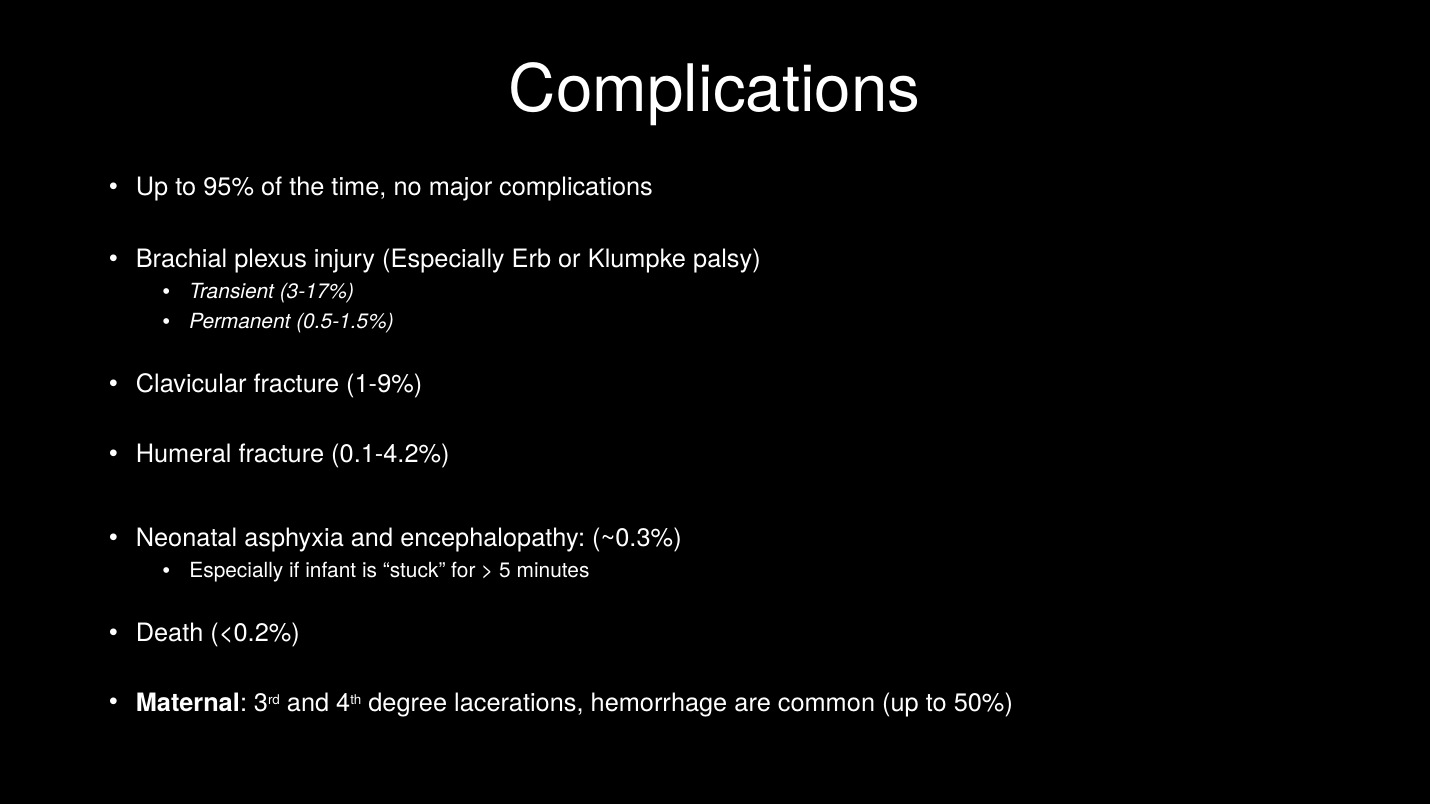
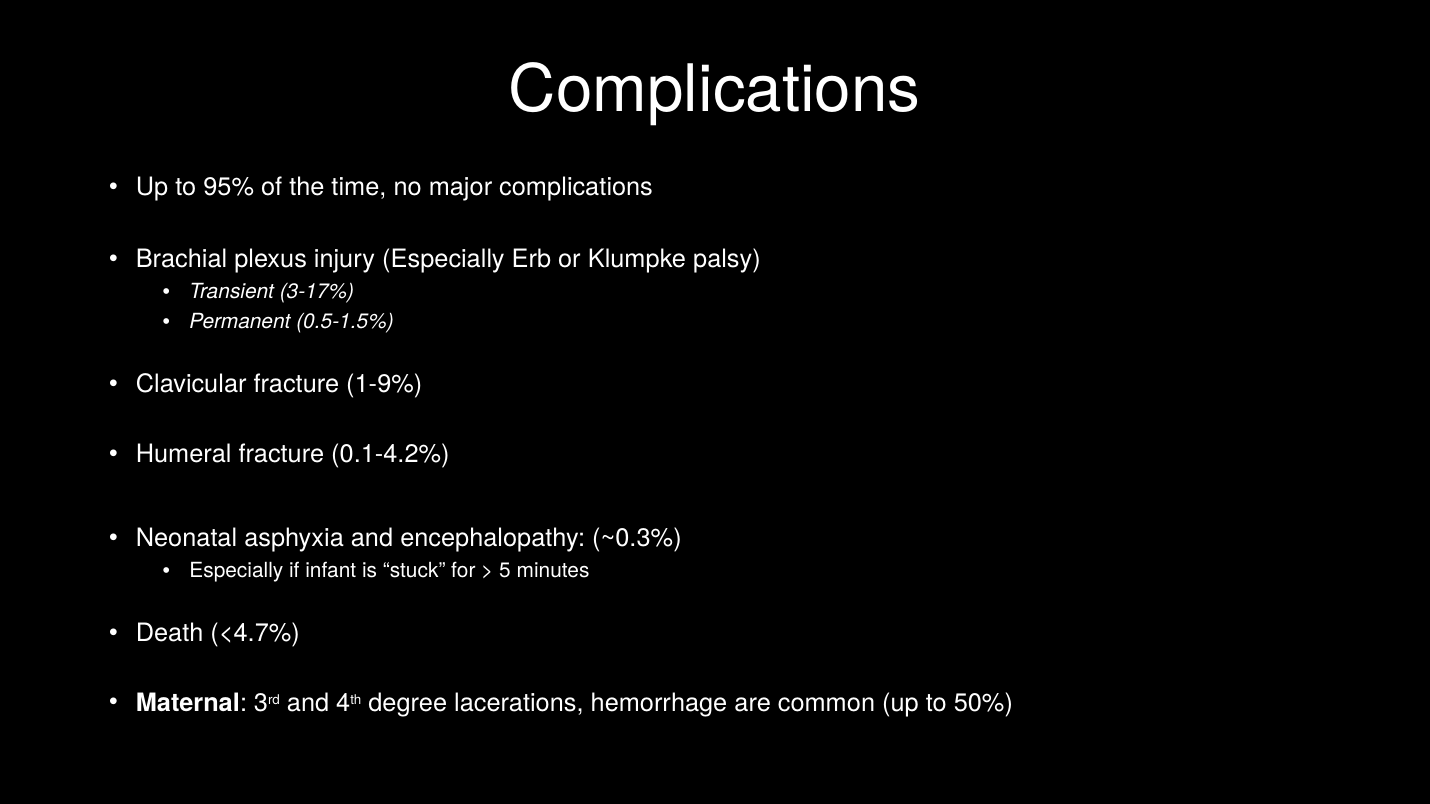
<0.2%: <0.2% -> <4.7%
